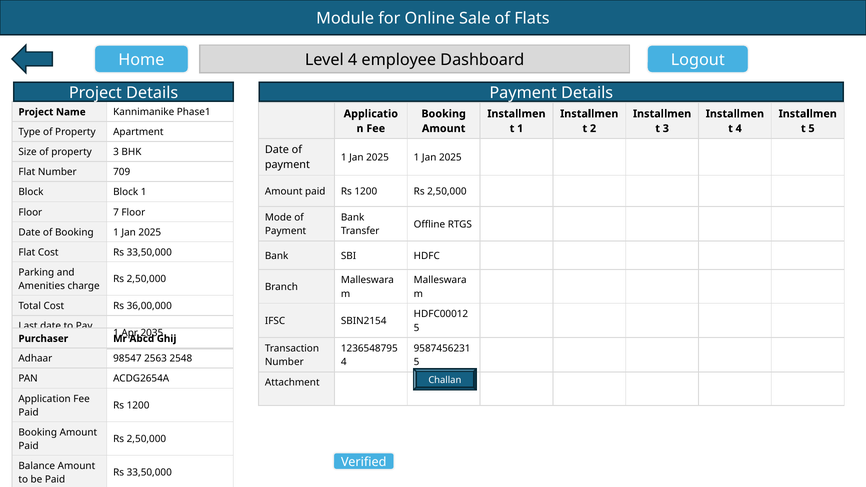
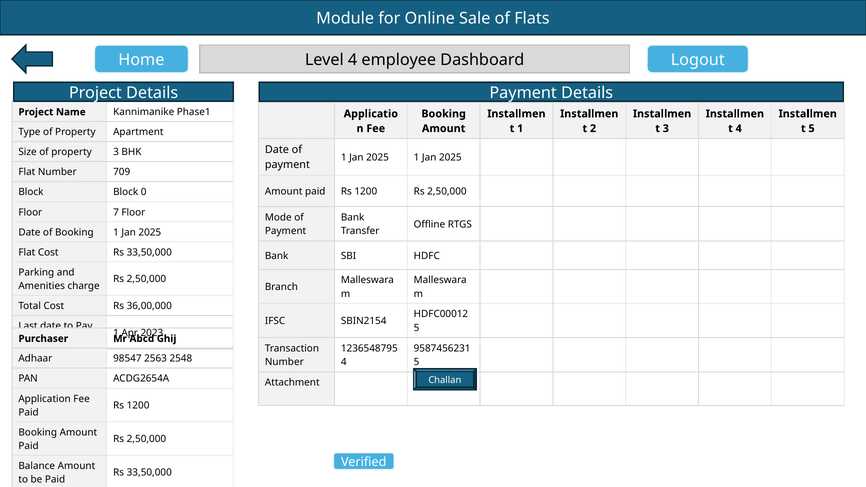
Block 1: 1 -> 0
2035: 2035 -> 2023
